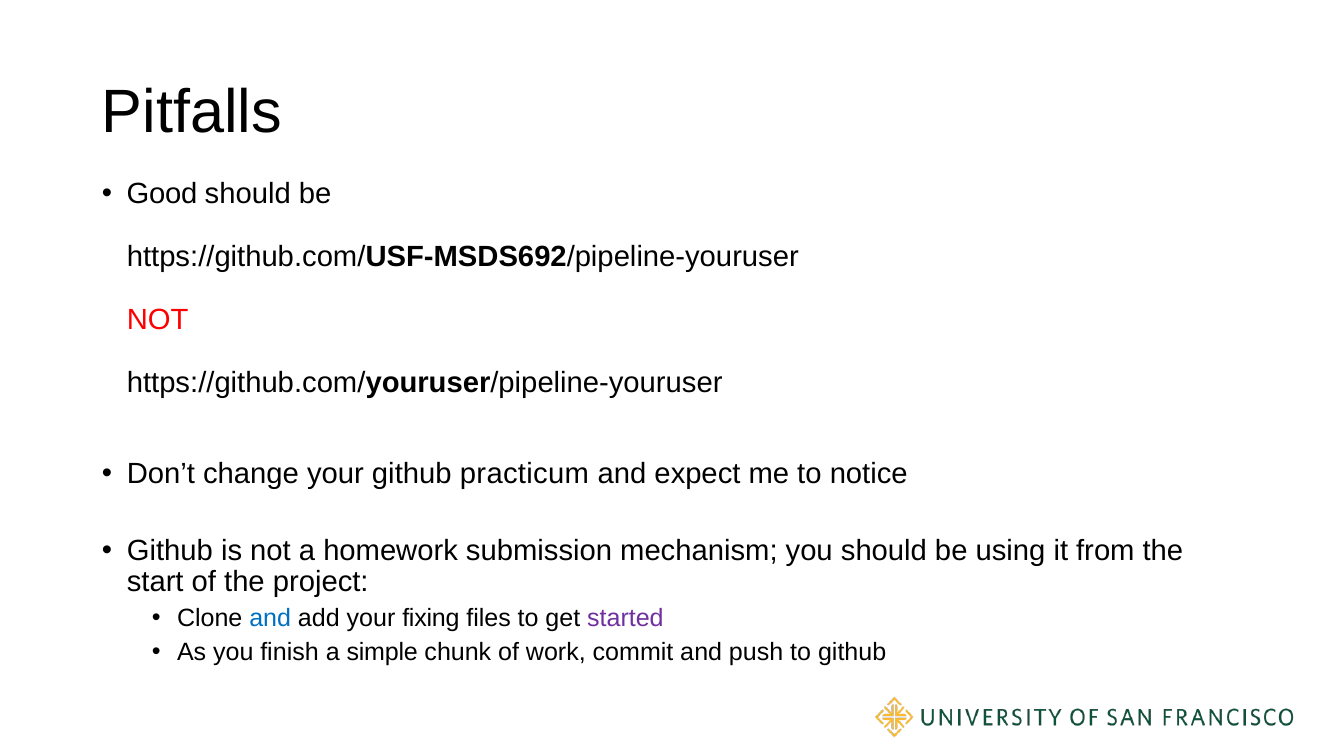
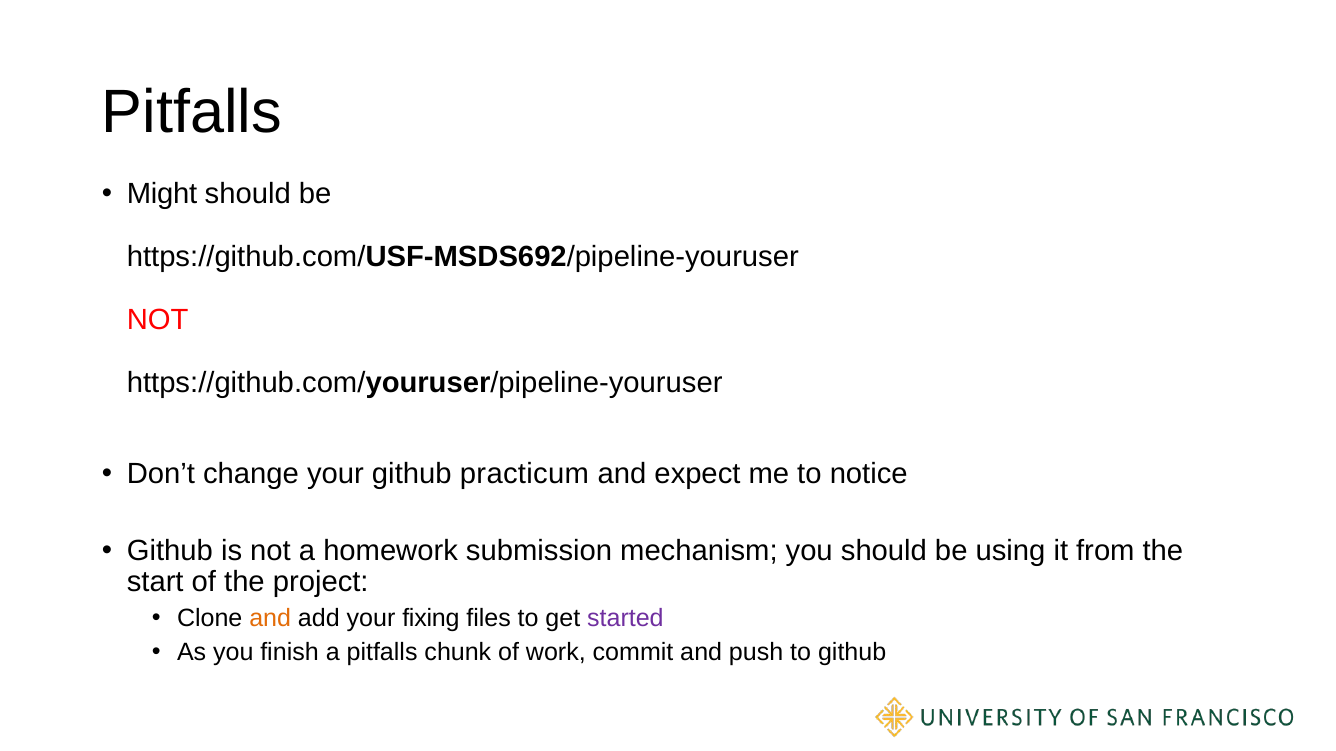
Good: Good -> Might
and at (270, 619) colour: blue -> orange
a simple: simple -> pitfalls
